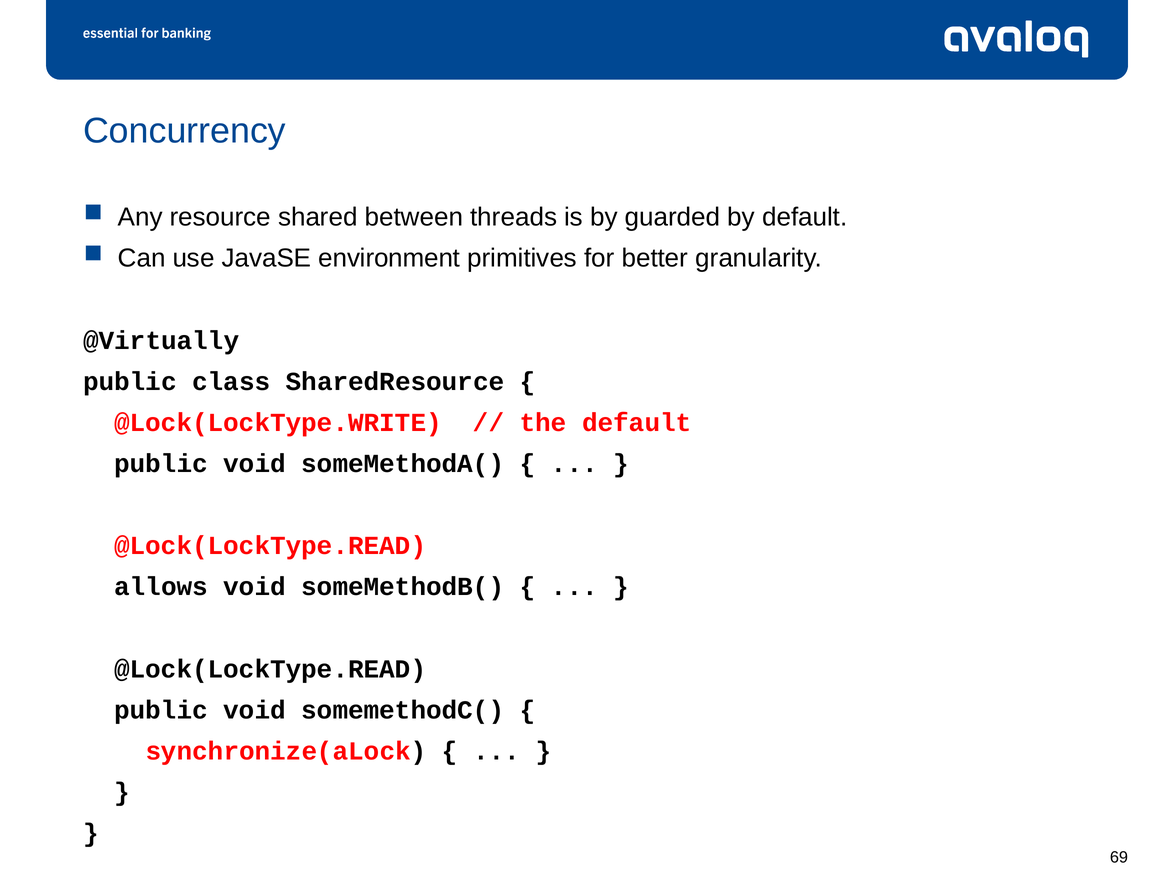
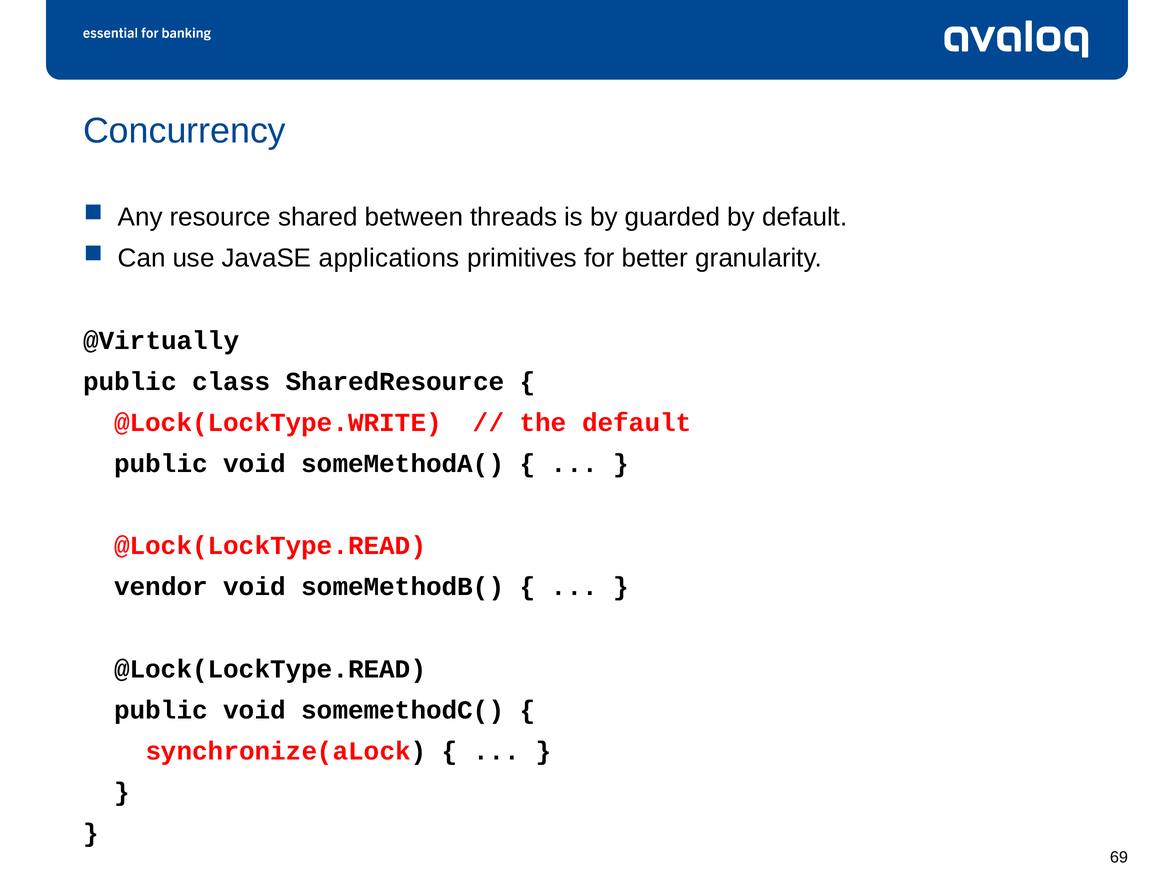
environment: environment -> applications
allows: allows -> vendor
